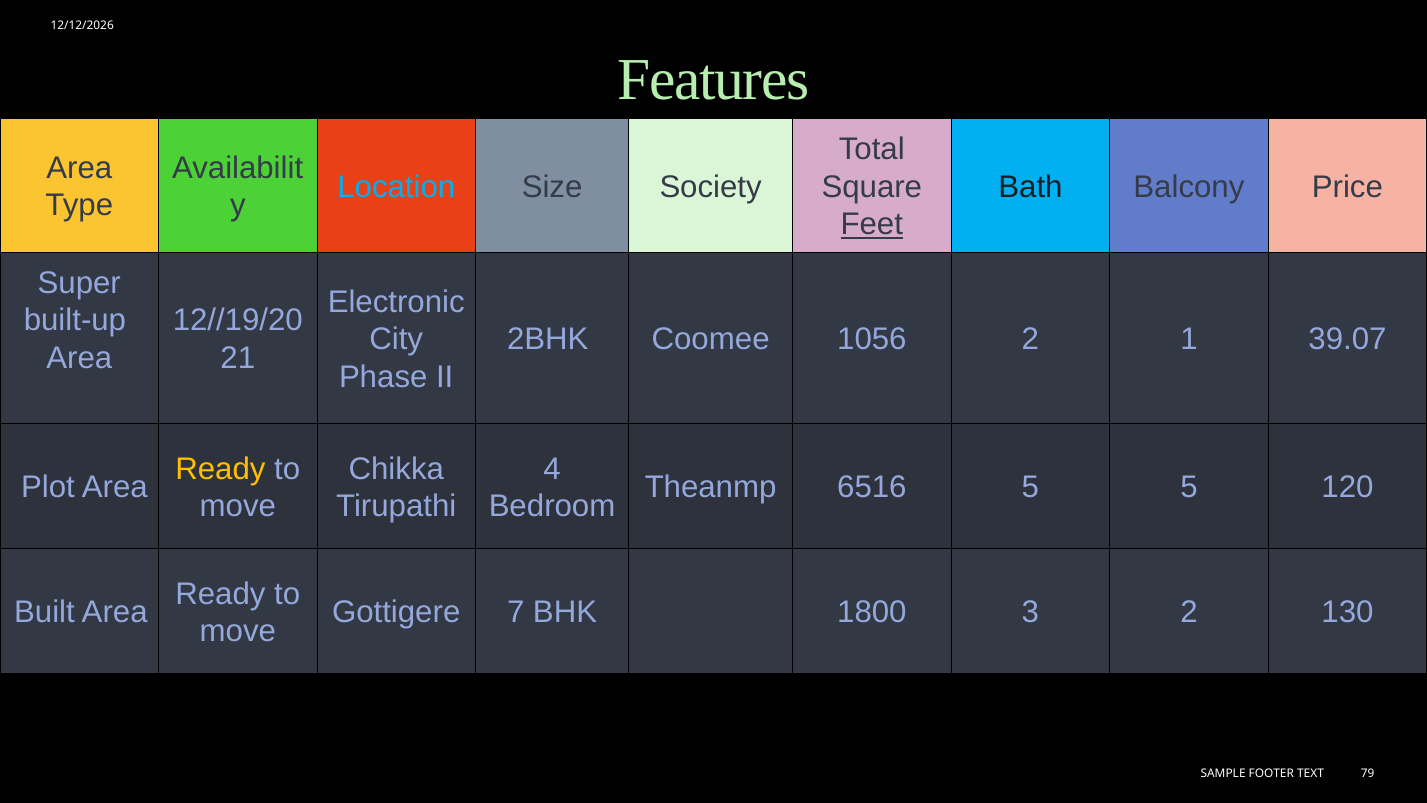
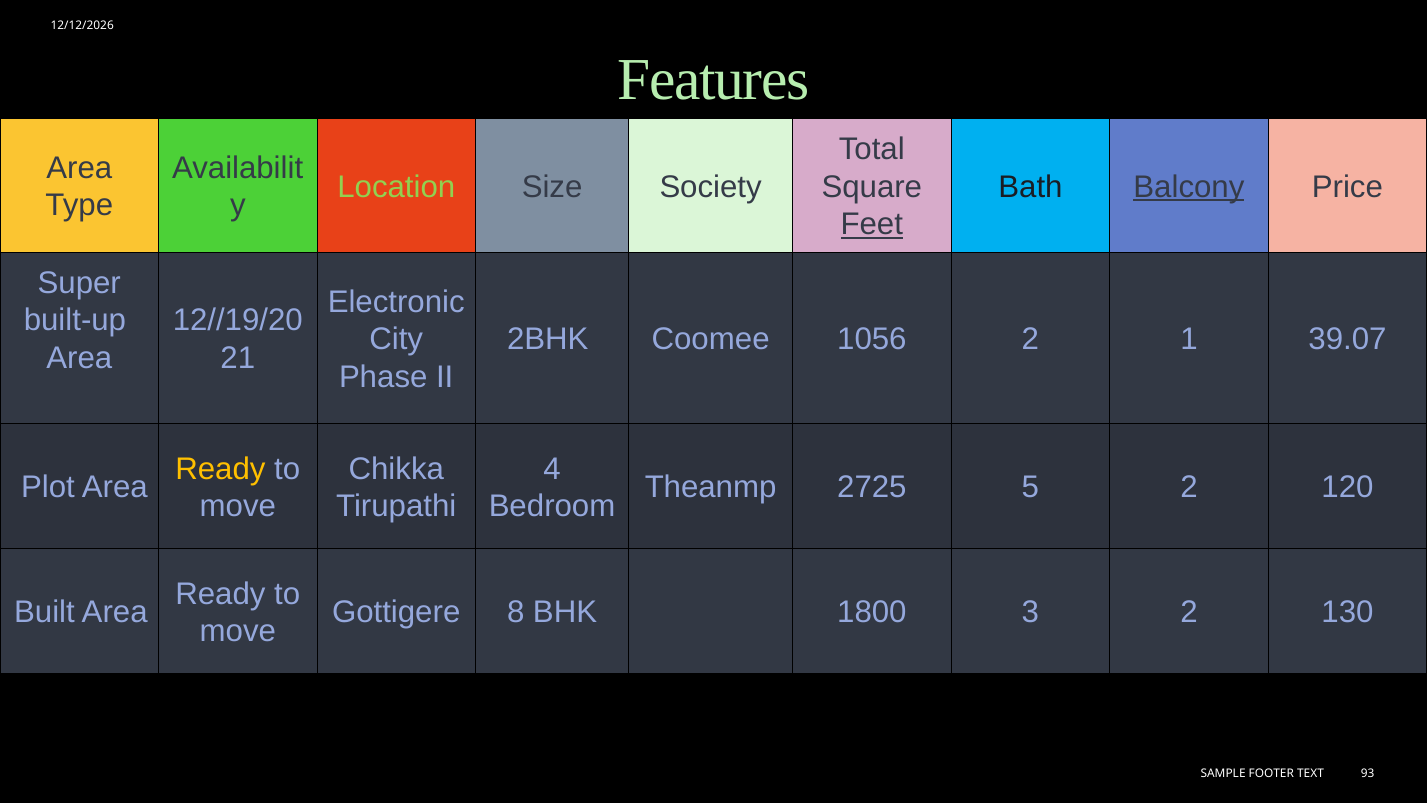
Location colour: light blue -> light green
Balcony underline: none -> present
6516: 6516 -> 2725
5 5: 5 -> 2
7: 7 -> 8
79: 79 -> 93
